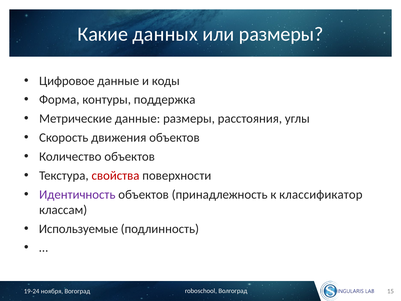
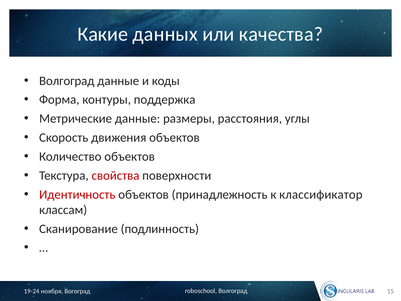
или размеры: размеры -> качества
Цифровое at (67, 81): Цифровое -> Волгоград
Идентичность colour: purple -> red
Используемые: Используемые -> Сканирование
